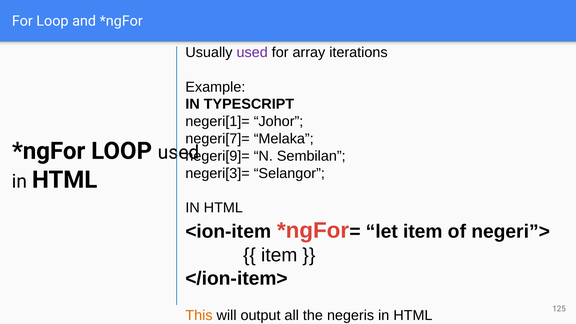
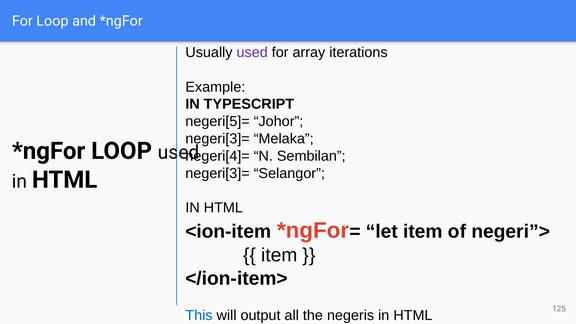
negeri[1]=: negeri[1]= -> negeri[5]=
negeri[7]= at (218, 139): negeri[7]= -> negeri[3]=
negeri[9]=: negeri[9]= -> negeri[4]=
This colour: orange -> blue
